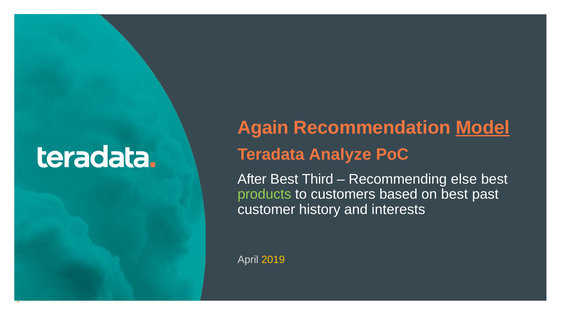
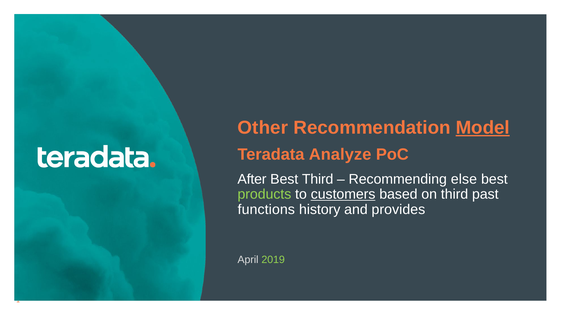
Again: Again -> Other
customers underline: none -> present
on best: best -> third
customer: customer -> functions
interests: interests -> provides
2019 colour: yellow -> light green
